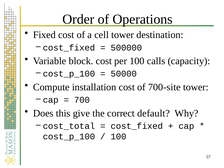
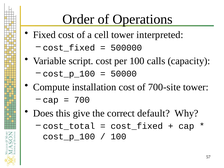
destination: destination -> interpreted
block: block -> script
